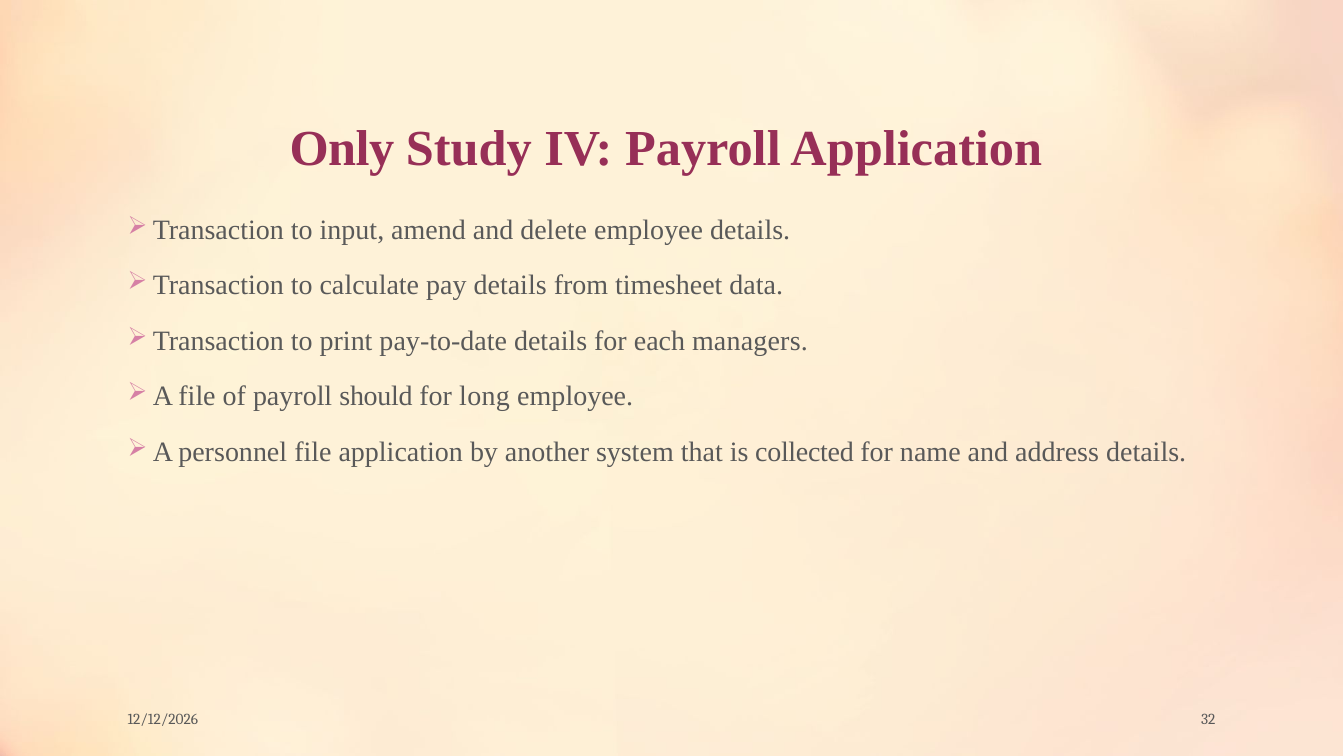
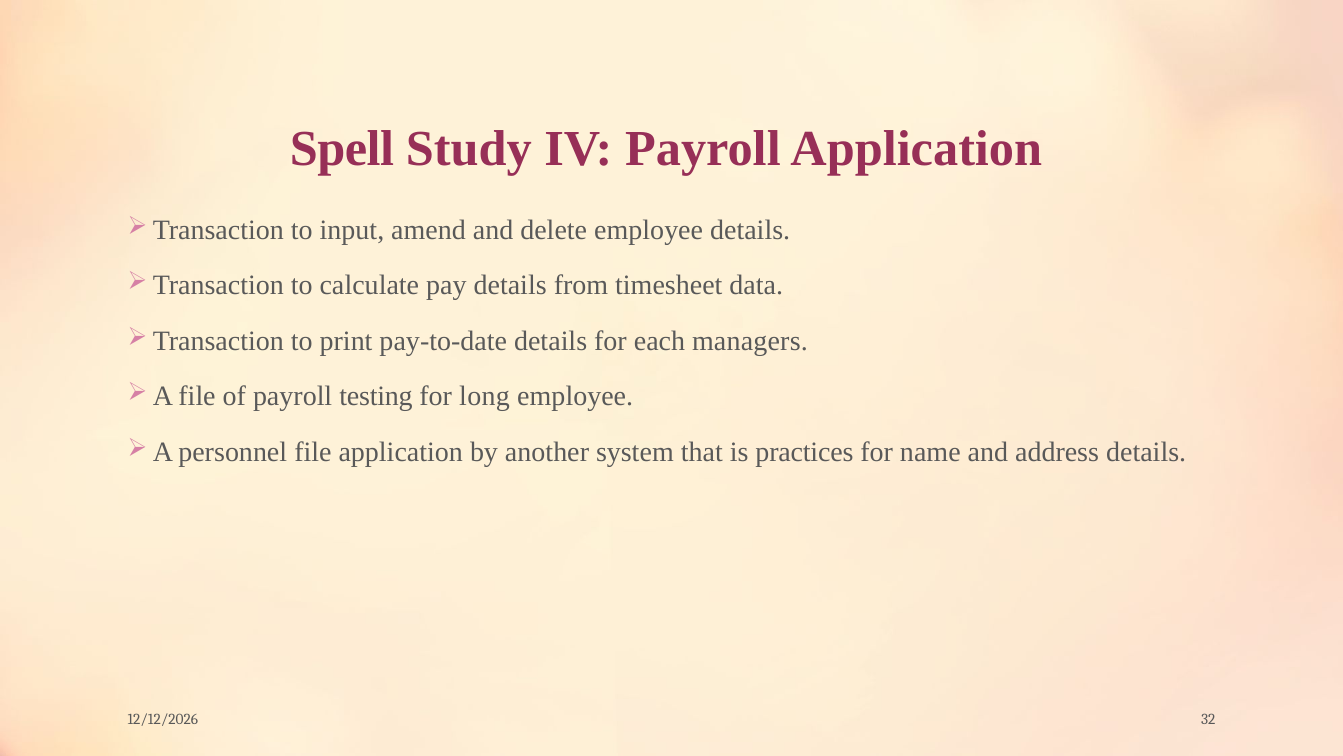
Only: Only -> Spell
should: should -> testing
collected: collected -> practices
